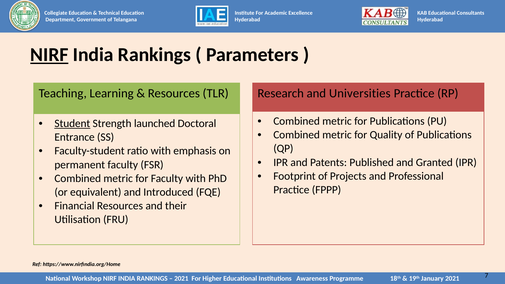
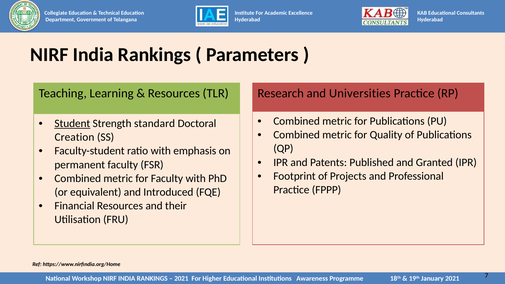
NIRF at (49, 55) underline: present -> none
launched: launched -> standard
Entrance: Entrance -> Creation
